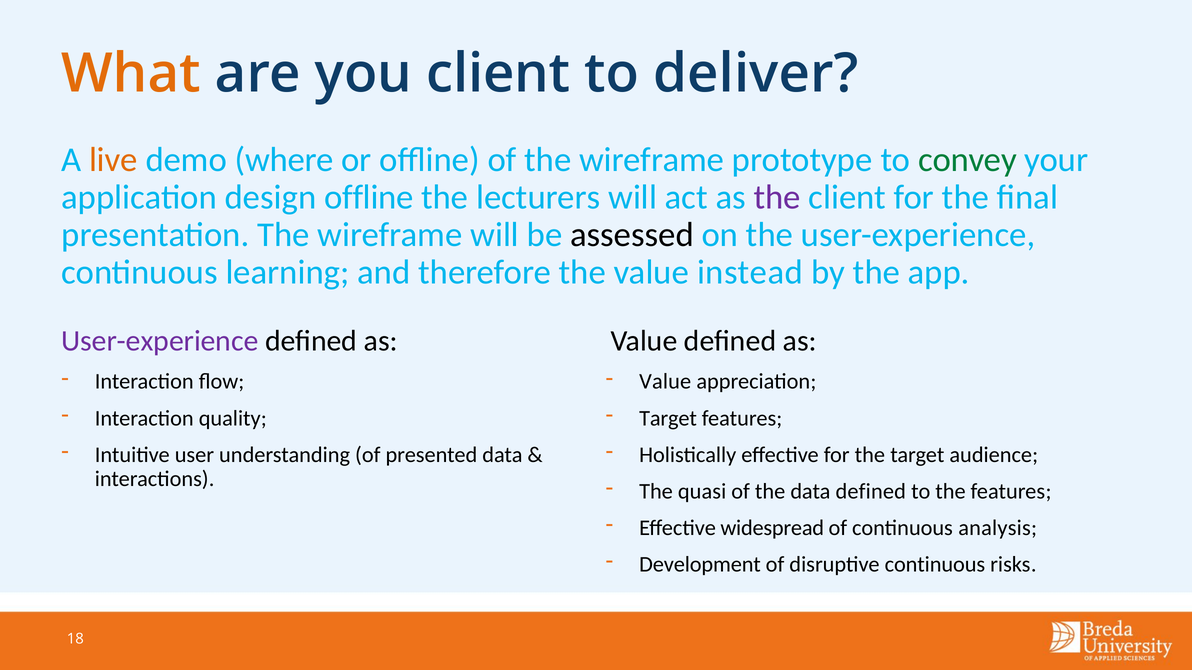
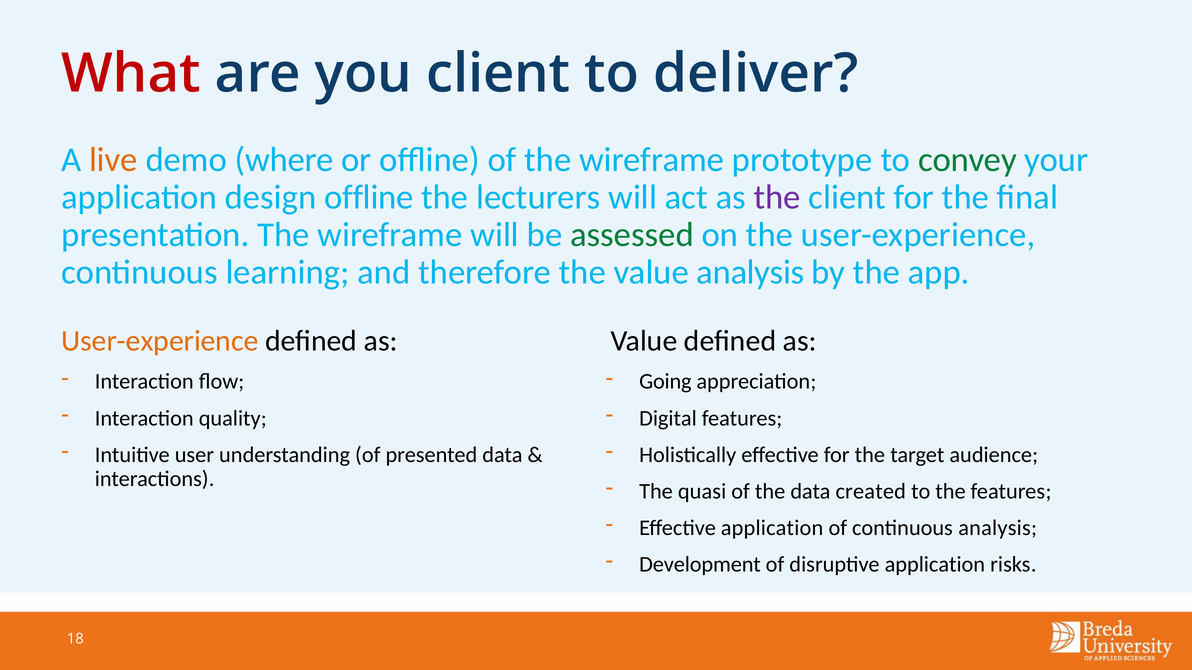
What colour: orange -> red
assessed colour: black -> green
value instead: instead -> analysis
User-experience at (160, 341) colour: purple -> orange
Value at (665, 382): Value -> Going
Target at (668, 418): Target -> Digital
data defined: defined -> created
Effective widespread: widespread -> application
disruptive continuous: continuous -> application
